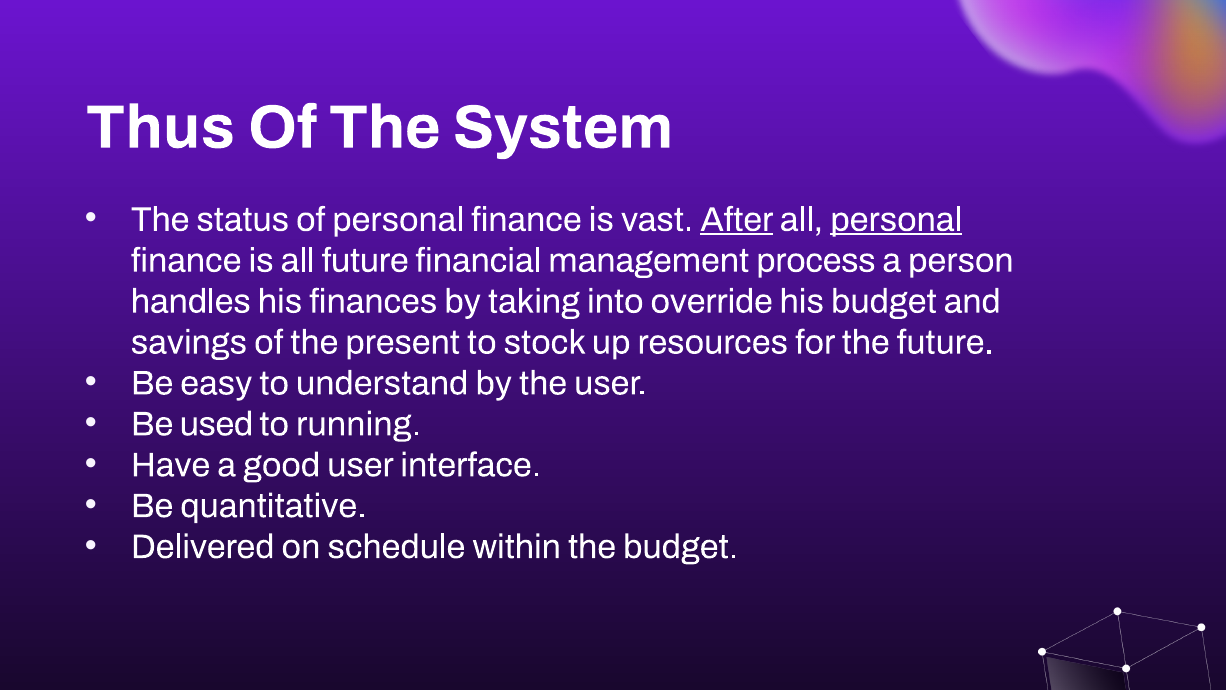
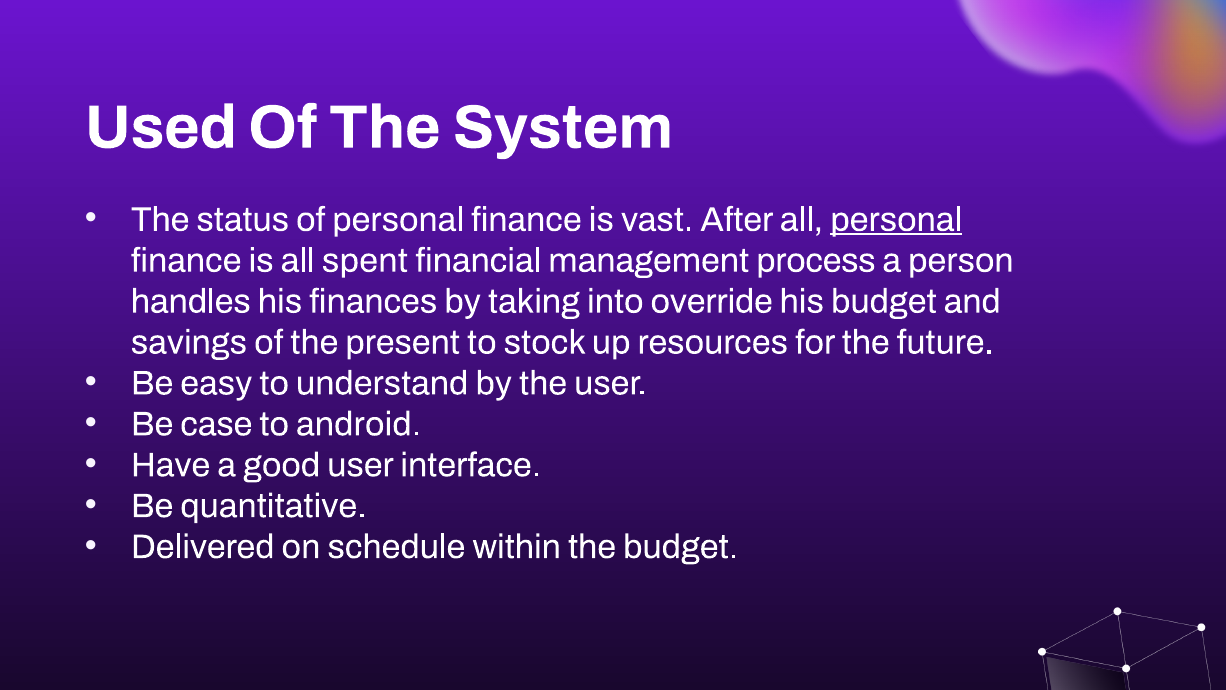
Thus: Thus -> Used
After underline: present -> none
all future: future -> spent
used: used -> case
running: running -> android
